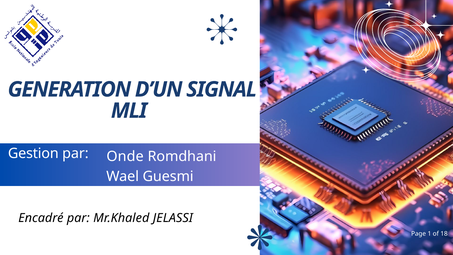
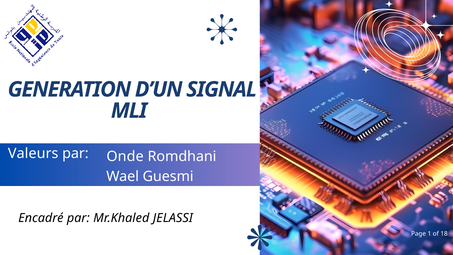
Gestion: Gestion -> Valeurs
